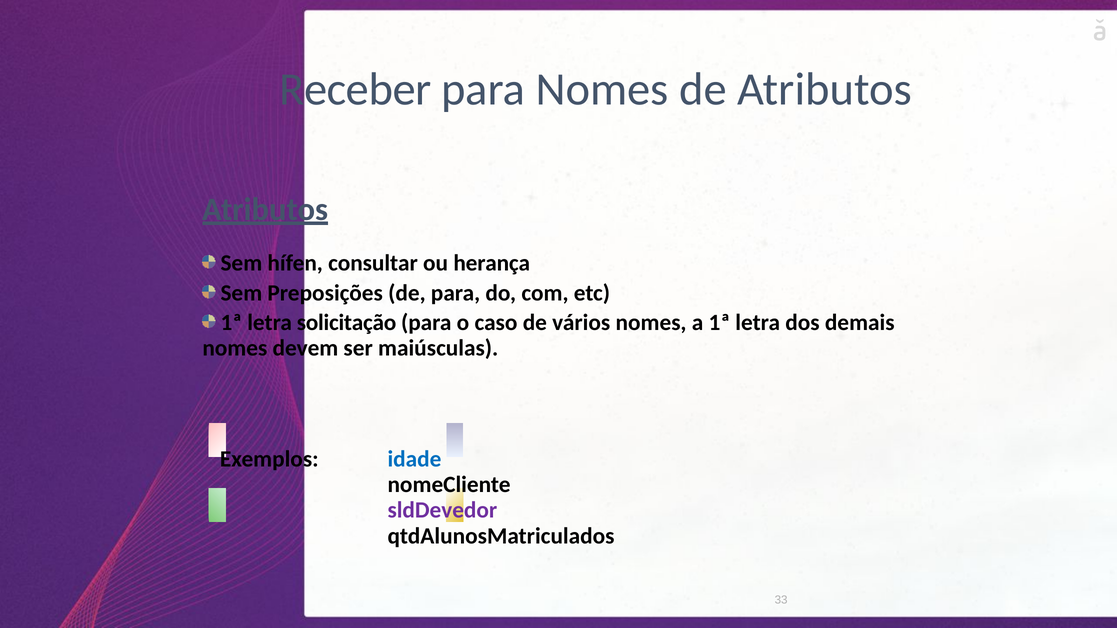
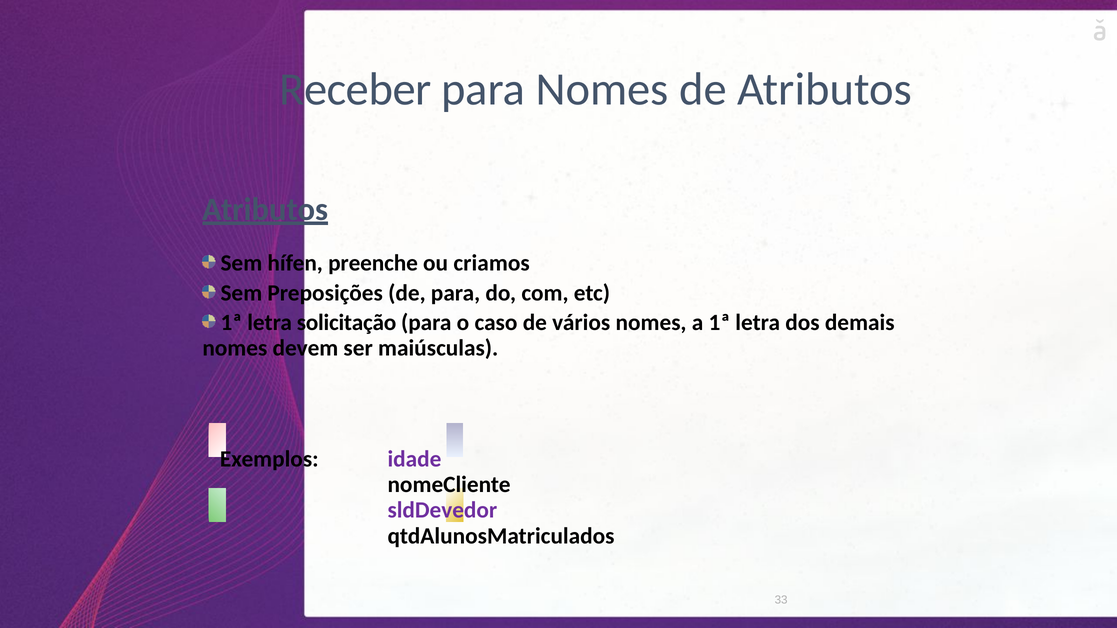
consultar: consultar -> preenche
herança: herança -> criamos
idade colour: blue -> purple
